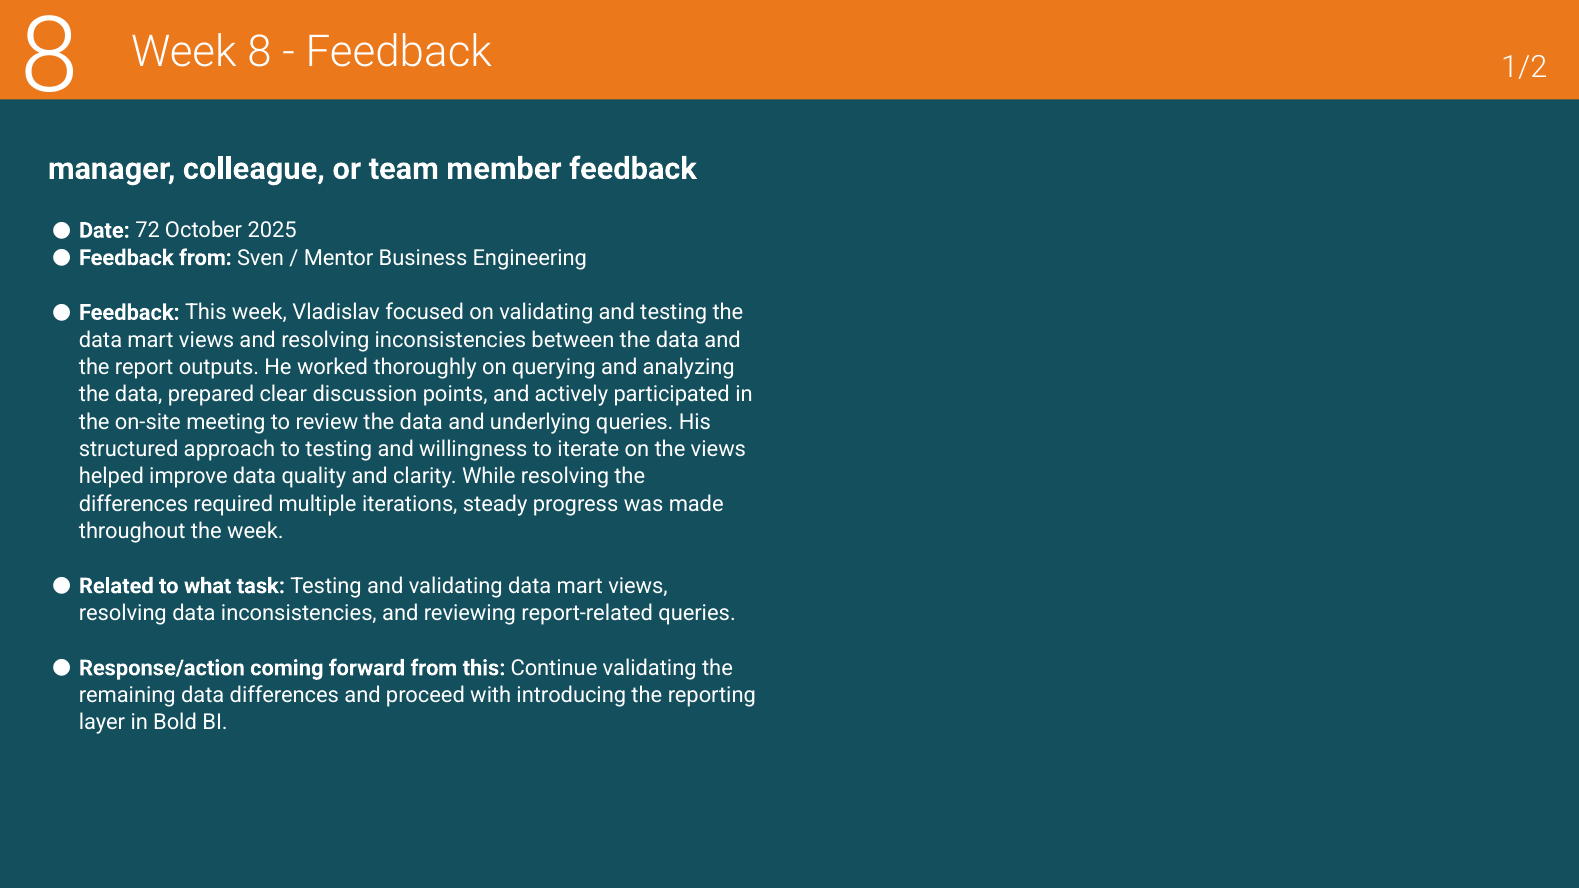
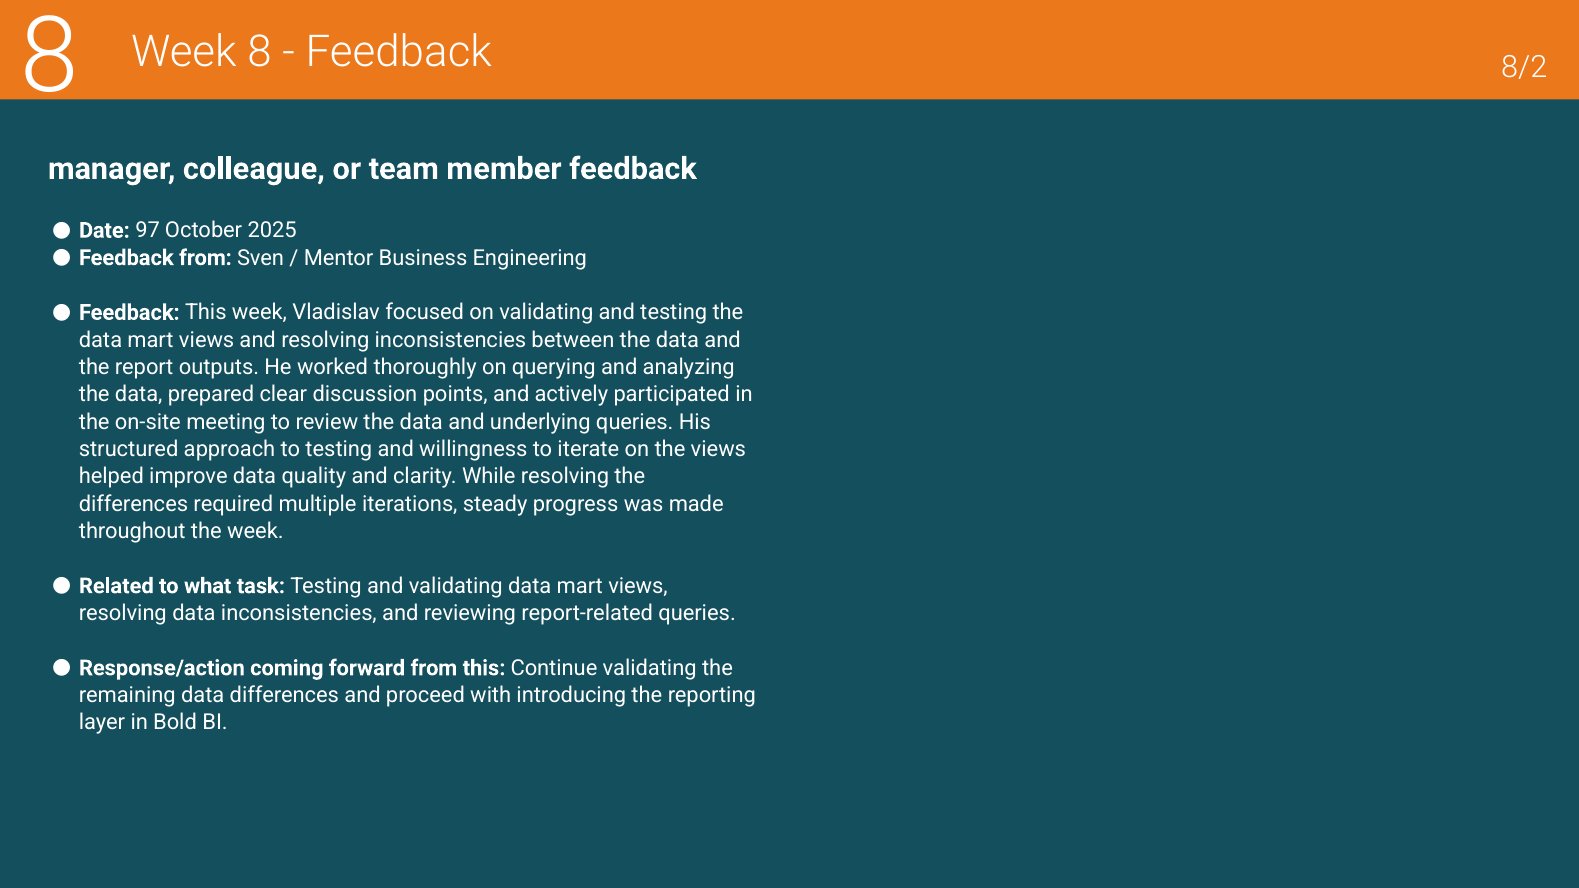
1/2: 1/2 -> 8/2
72: 72 -> 97
